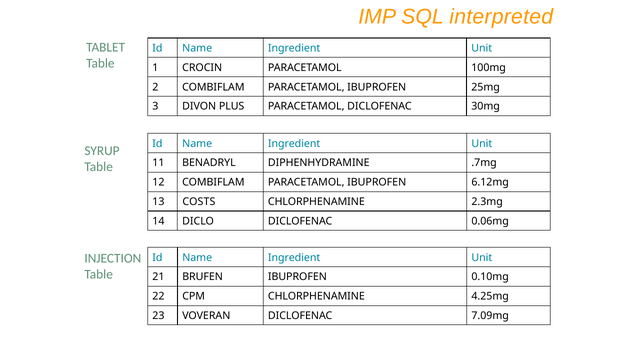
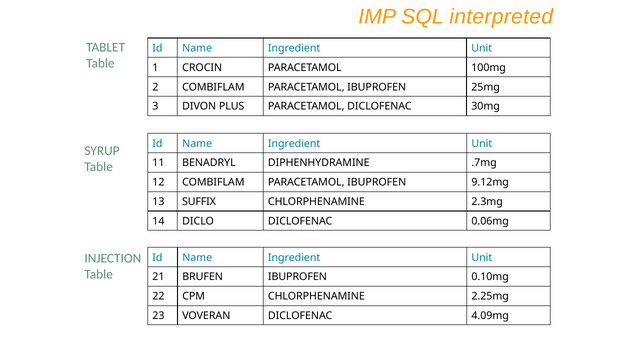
6.12mg: 6.12mg -> 9.12mg
COSTS: COSTS -> SUFFIX
4.25mg: 4.25mg -> 2.25mg
7.09mg: 7.09mg -> 4.09mg
